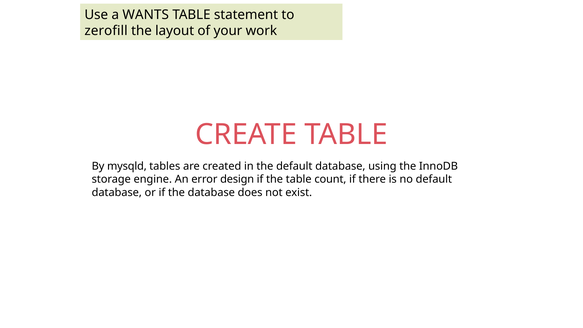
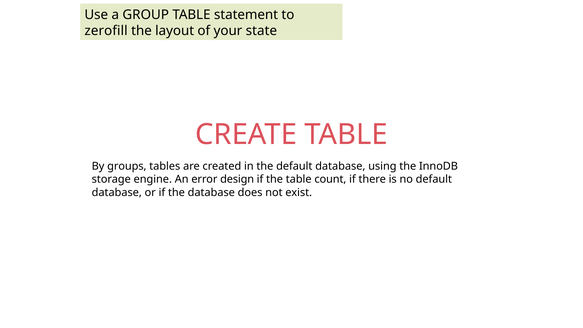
WANTS: WANTS -> GROUP
work: work -> state
mysqld: mysqld -> groups
